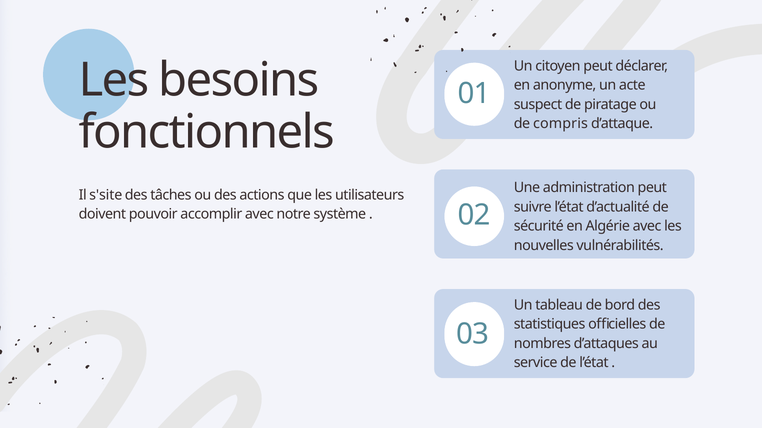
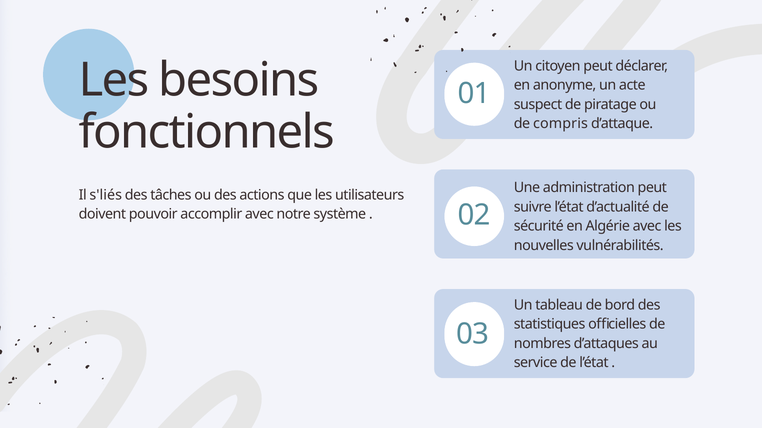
s'site: s'site -> s'liés
